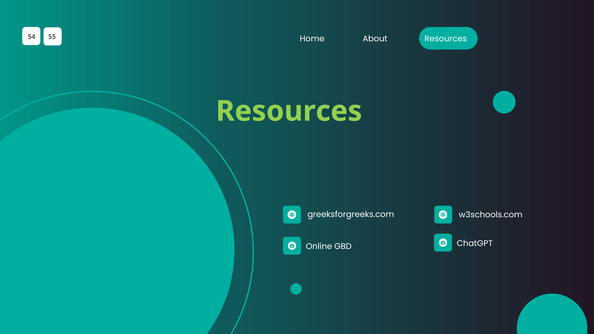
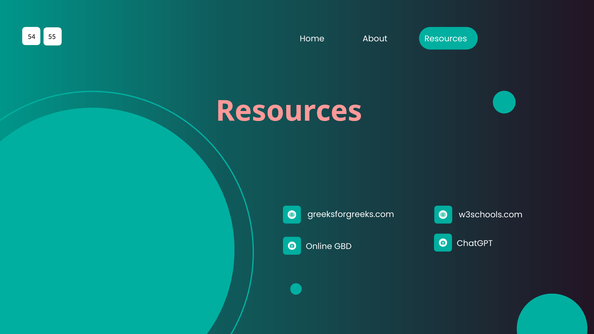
Resources at (289, 111) colour: light green -> pink
